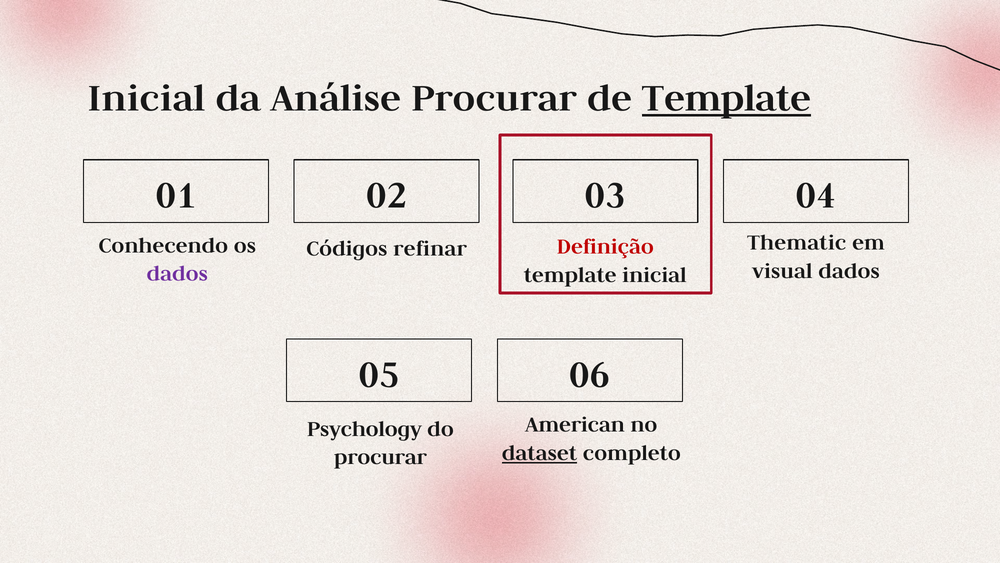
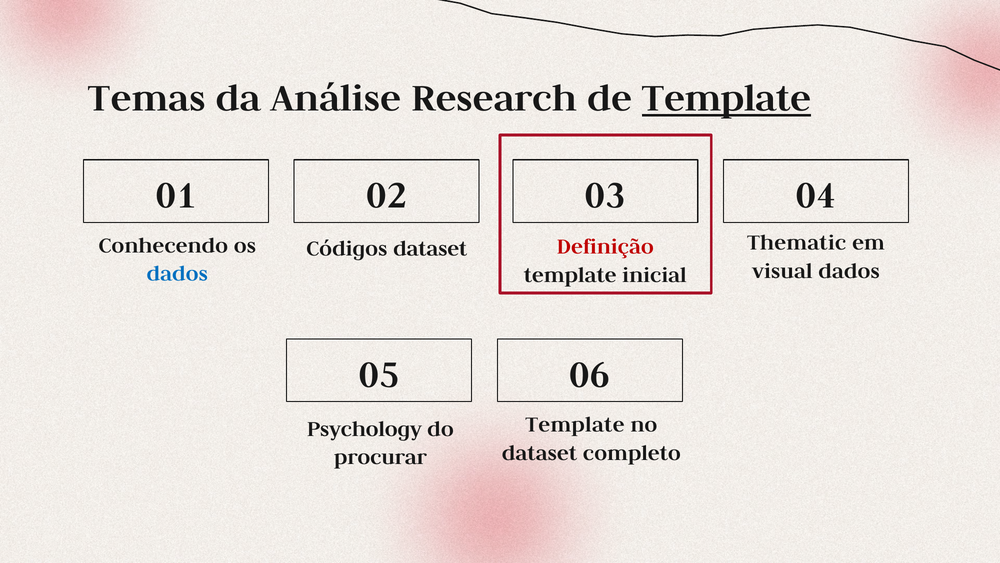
Inicial at (147, 97): Inicial -> Temas
Análise Procurar: Procurar -> Research
Códigos refinar: refinar -> dataset
dados at (177, 273) colour: purple -> blue
American at (575, 424): American -> Template
dataset at (539, 452) underline: present -> none
